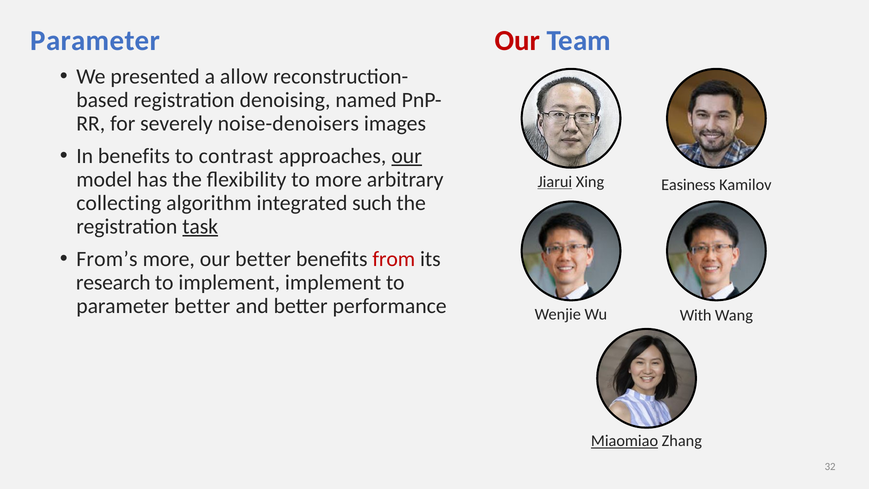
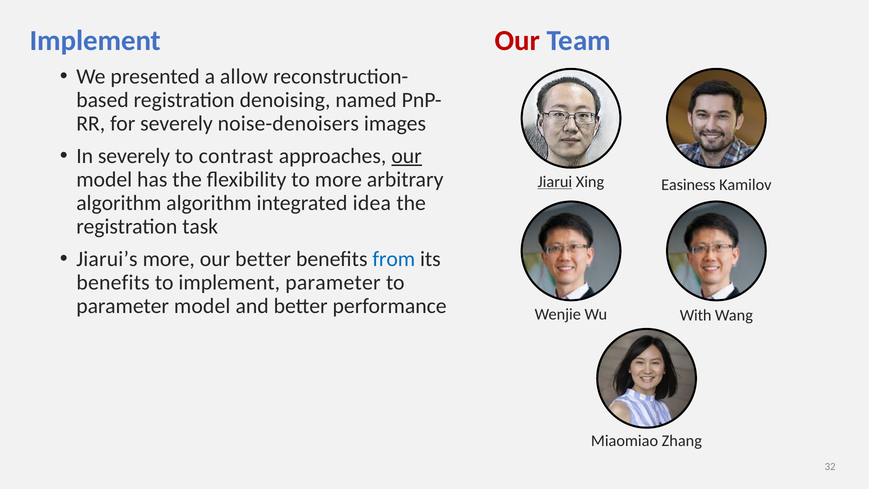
Parameter at (95, 41): Parameter -> Implement
In benefits: benefits -> severely
collecting at (119, 203): collecting -> algorithm
such: such -> idea
task underline: present -> none
From’s: From’s -> Jiarui’s
from colour: red -> blue
research at (113, 282): research -> benefits
implement implement: implement -> parameter
parameter better: better -> model
Miaomiao underline: present -> none
